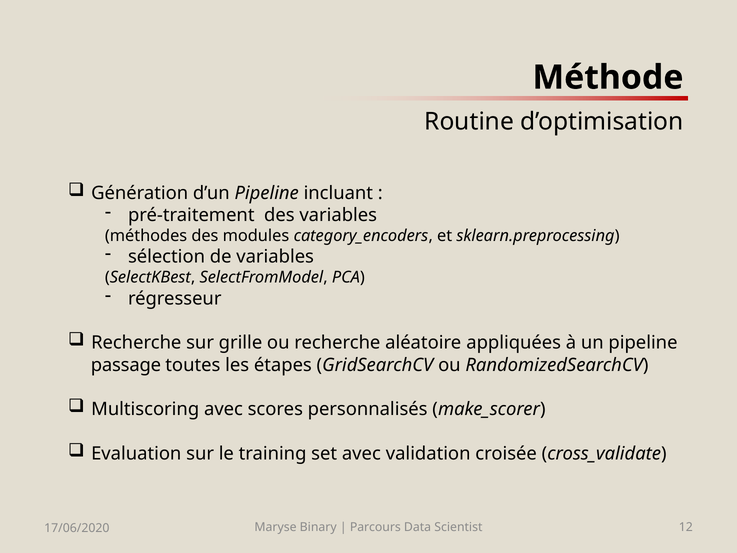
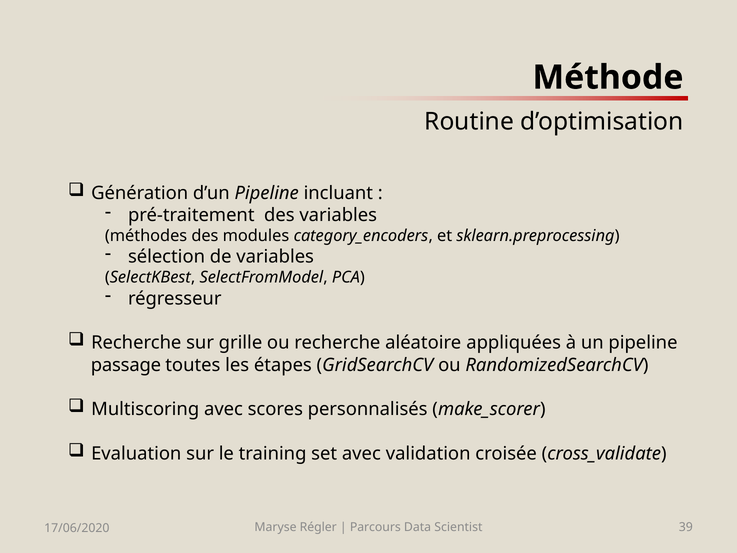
Binary: Binary -> Régler
12: 12 -> 39
